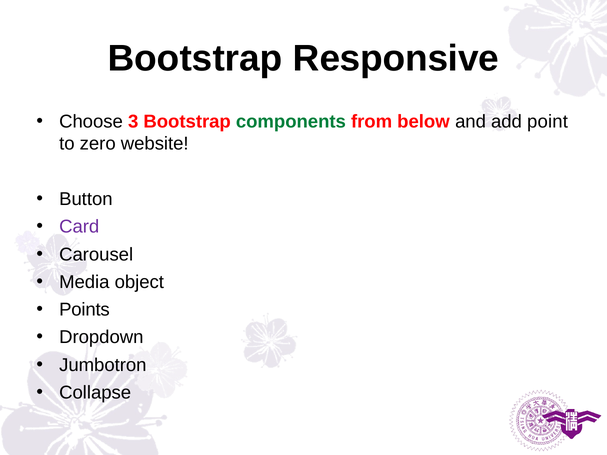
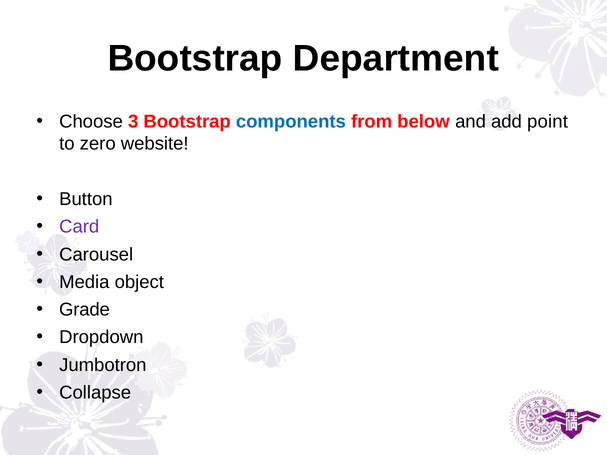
Responsive: Responsive -> Department
components colour: green -> blue
Points: Points -> Grade
